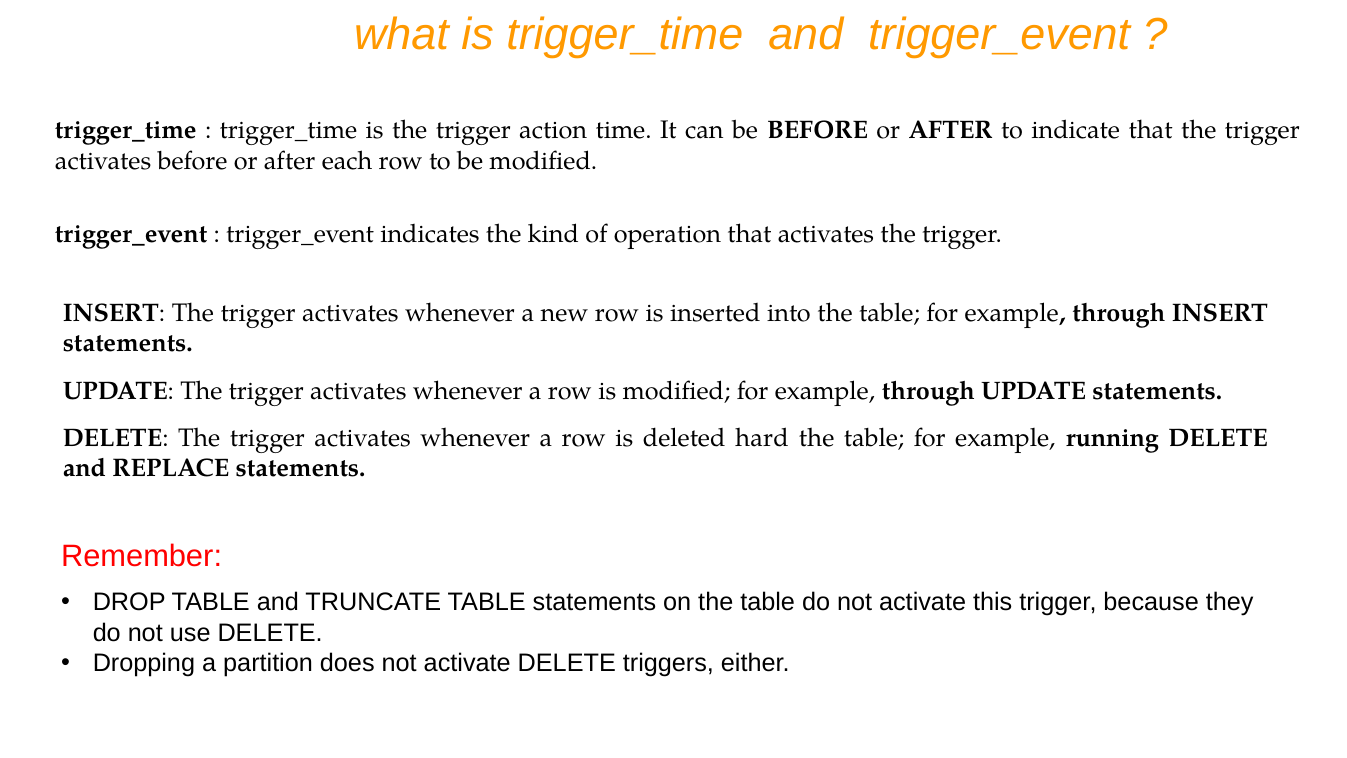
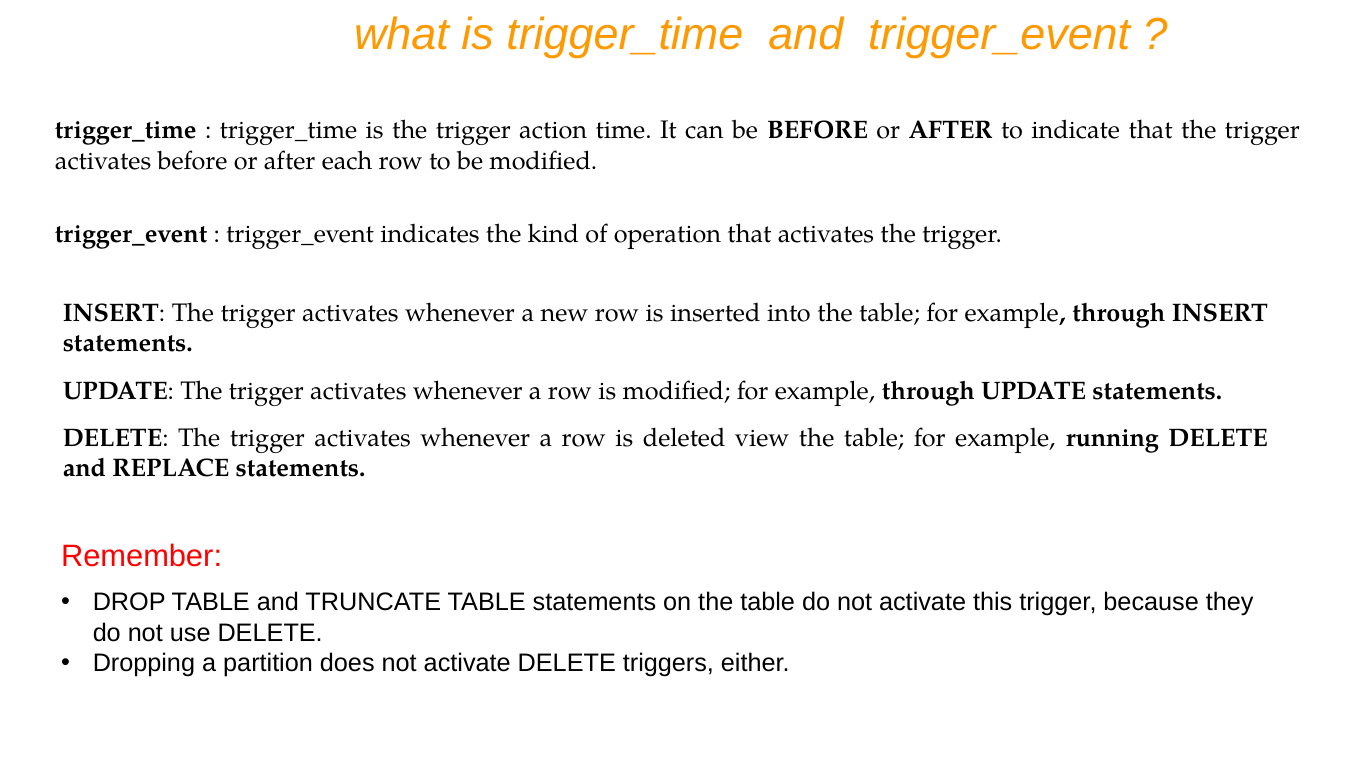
hard: hard -> view
